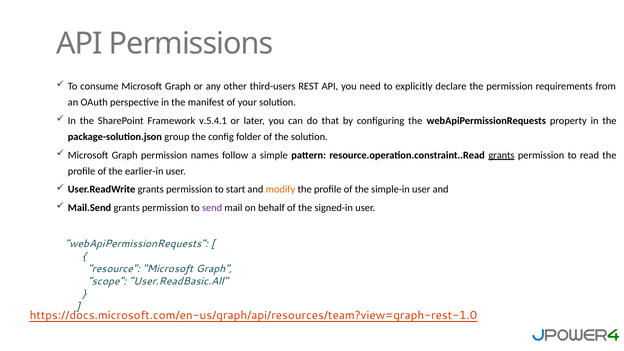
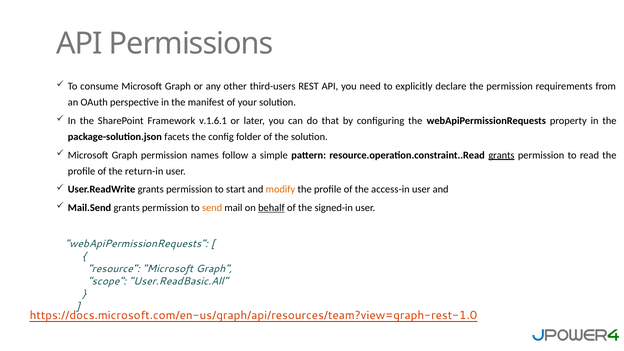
v.5.4.1: v.5.4.1 -> v.1.6.1
group: group -> facets
earlier-in: earlier-in -> return-in
simple-in: simple-in -> access-in
send colour: purple -> orange
behalf underline: none -> present
